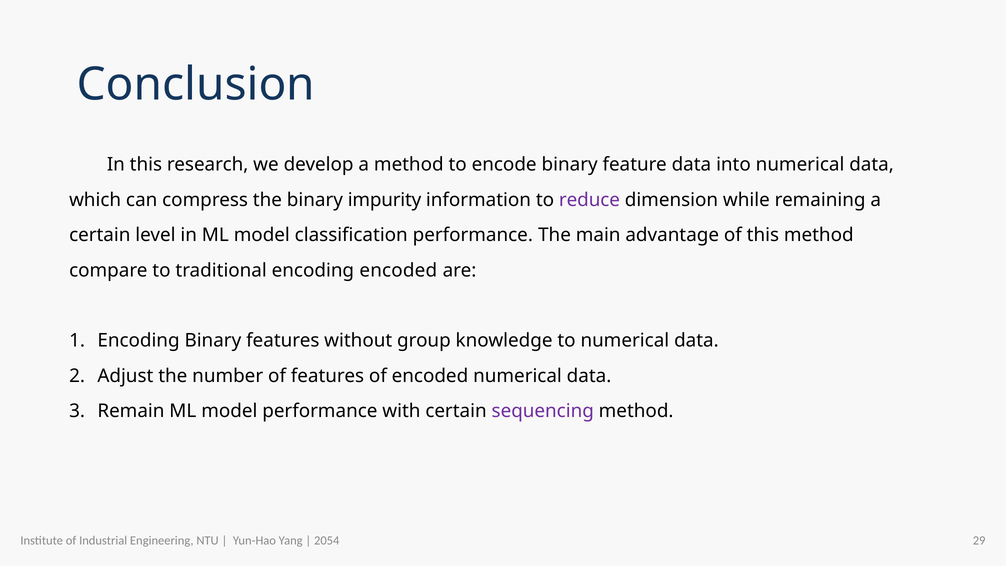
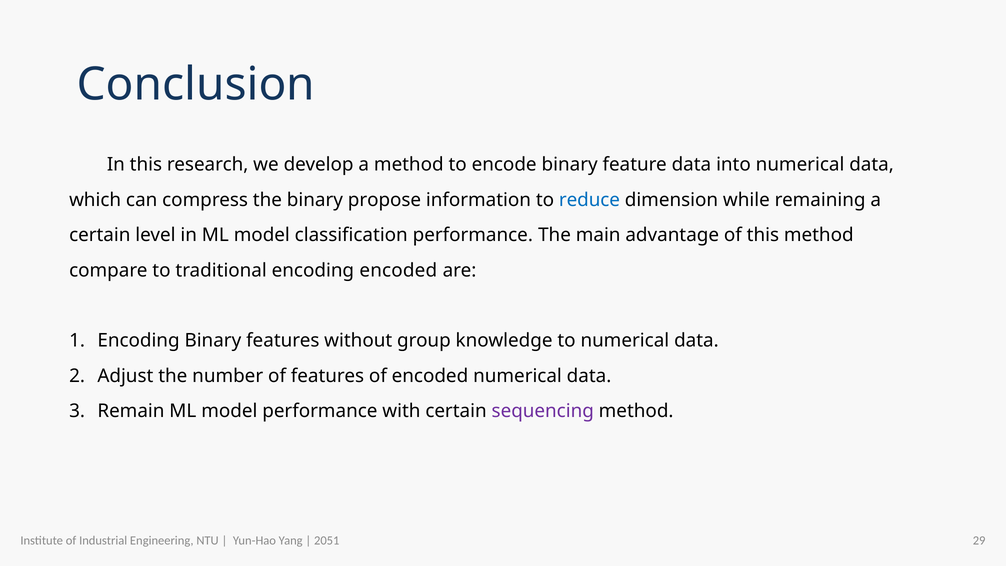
impurity: impurity -> propose
reduce colour: purple -> blue
2054: 2054 -> 2051
